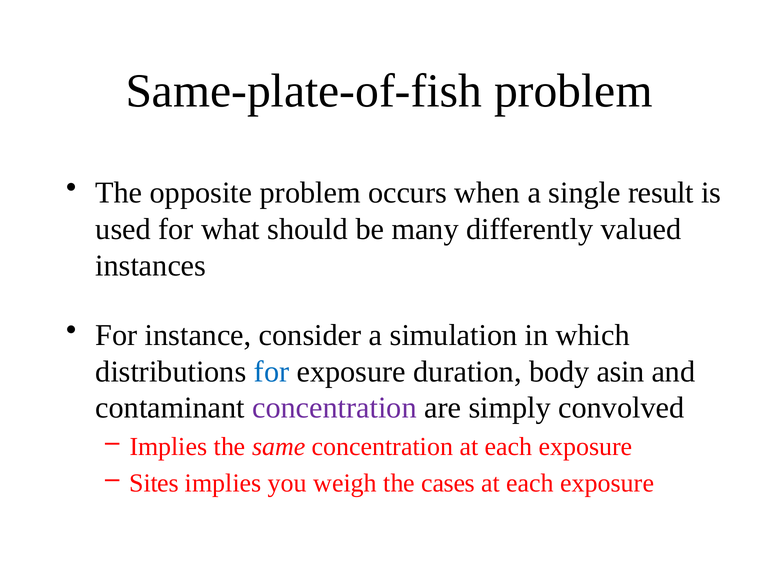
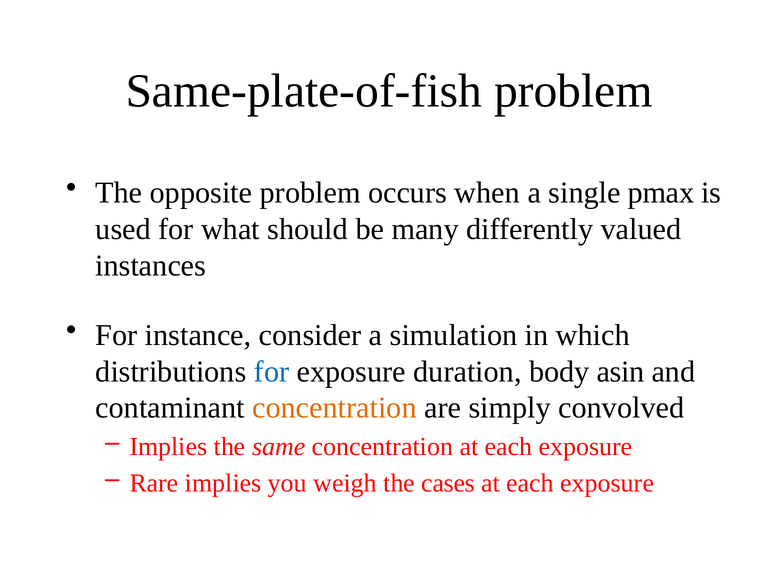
result: result -> pmax
concentration at (334, 408) colour: purple -> orange
Sites: Sites -> Rare
